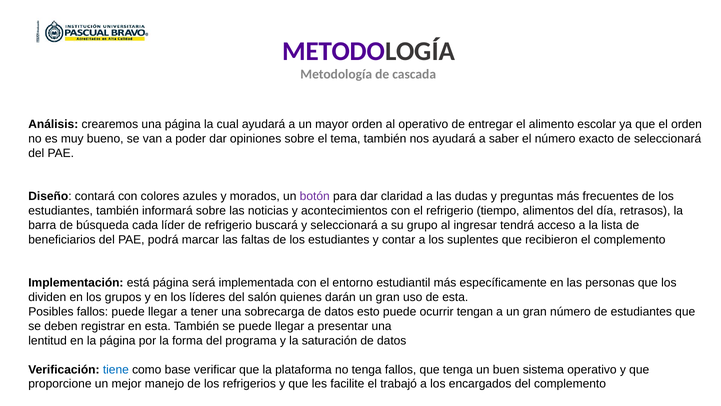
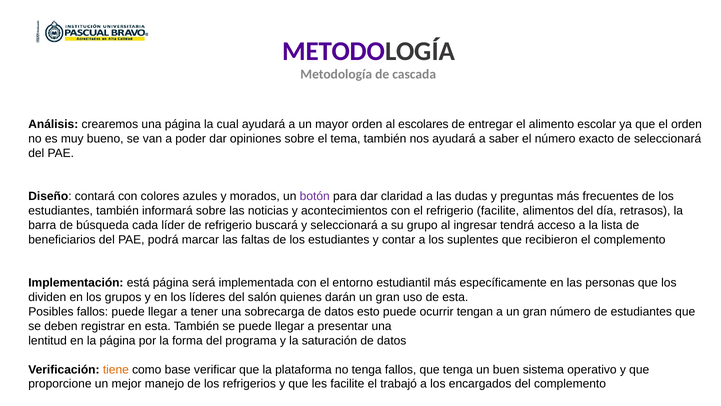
al operativo: operativo -> escolares
refrigerio tiempo: tiempo -> facilite
tiene colour: blue -> orange
